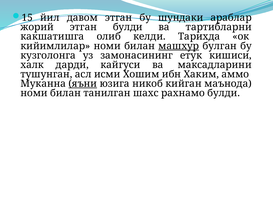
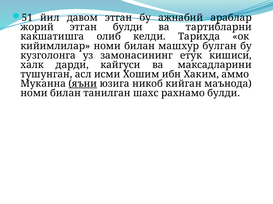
15: 15 -> 51
шундаки: шундаки -> ажнабий
машхур underline: present -> none
